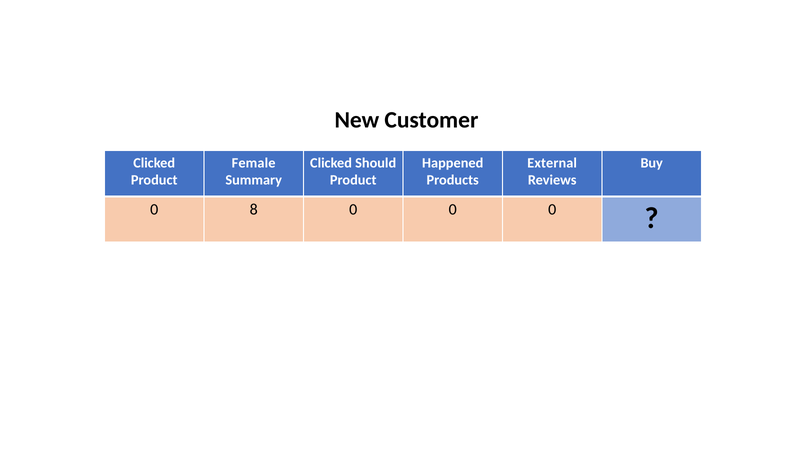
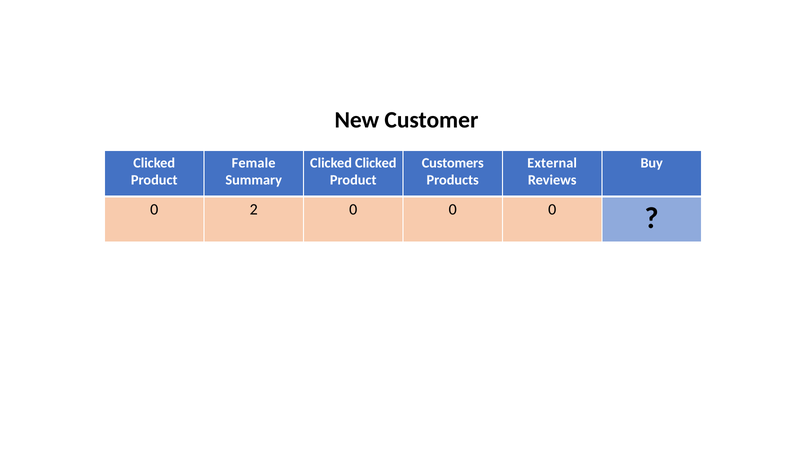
Clicked Should: Should -> Clicked
Happened: Happened -> Customers
8: 8 -> 2
